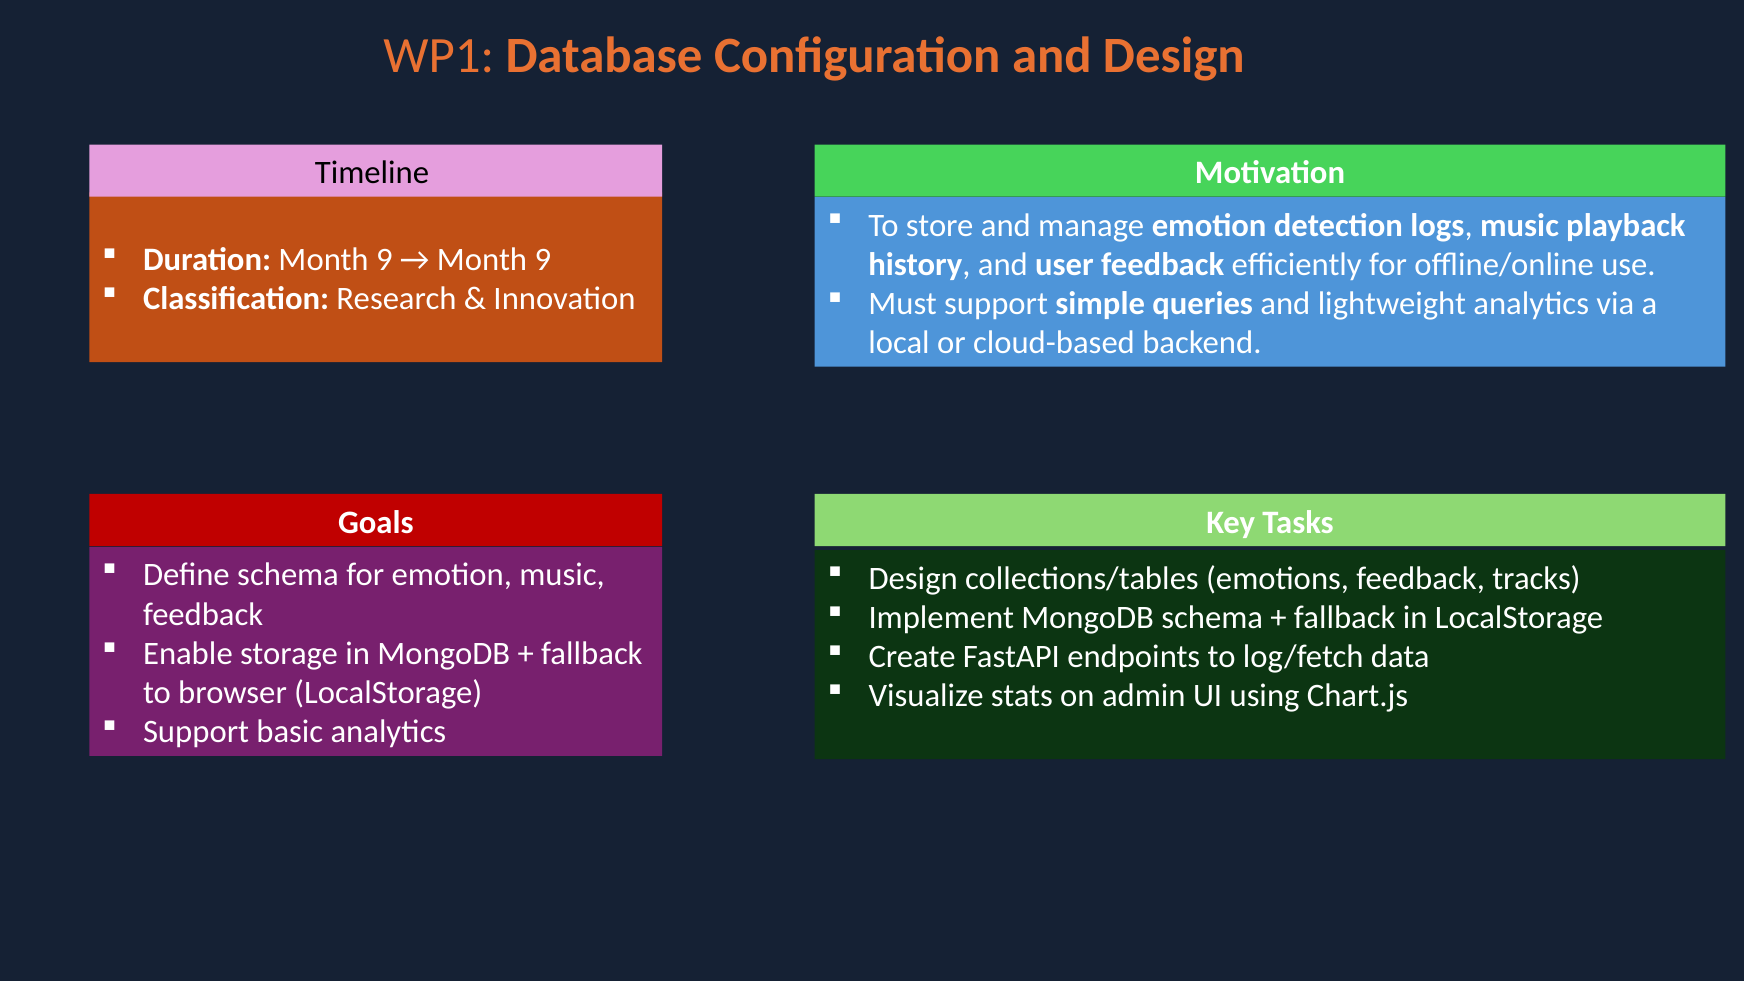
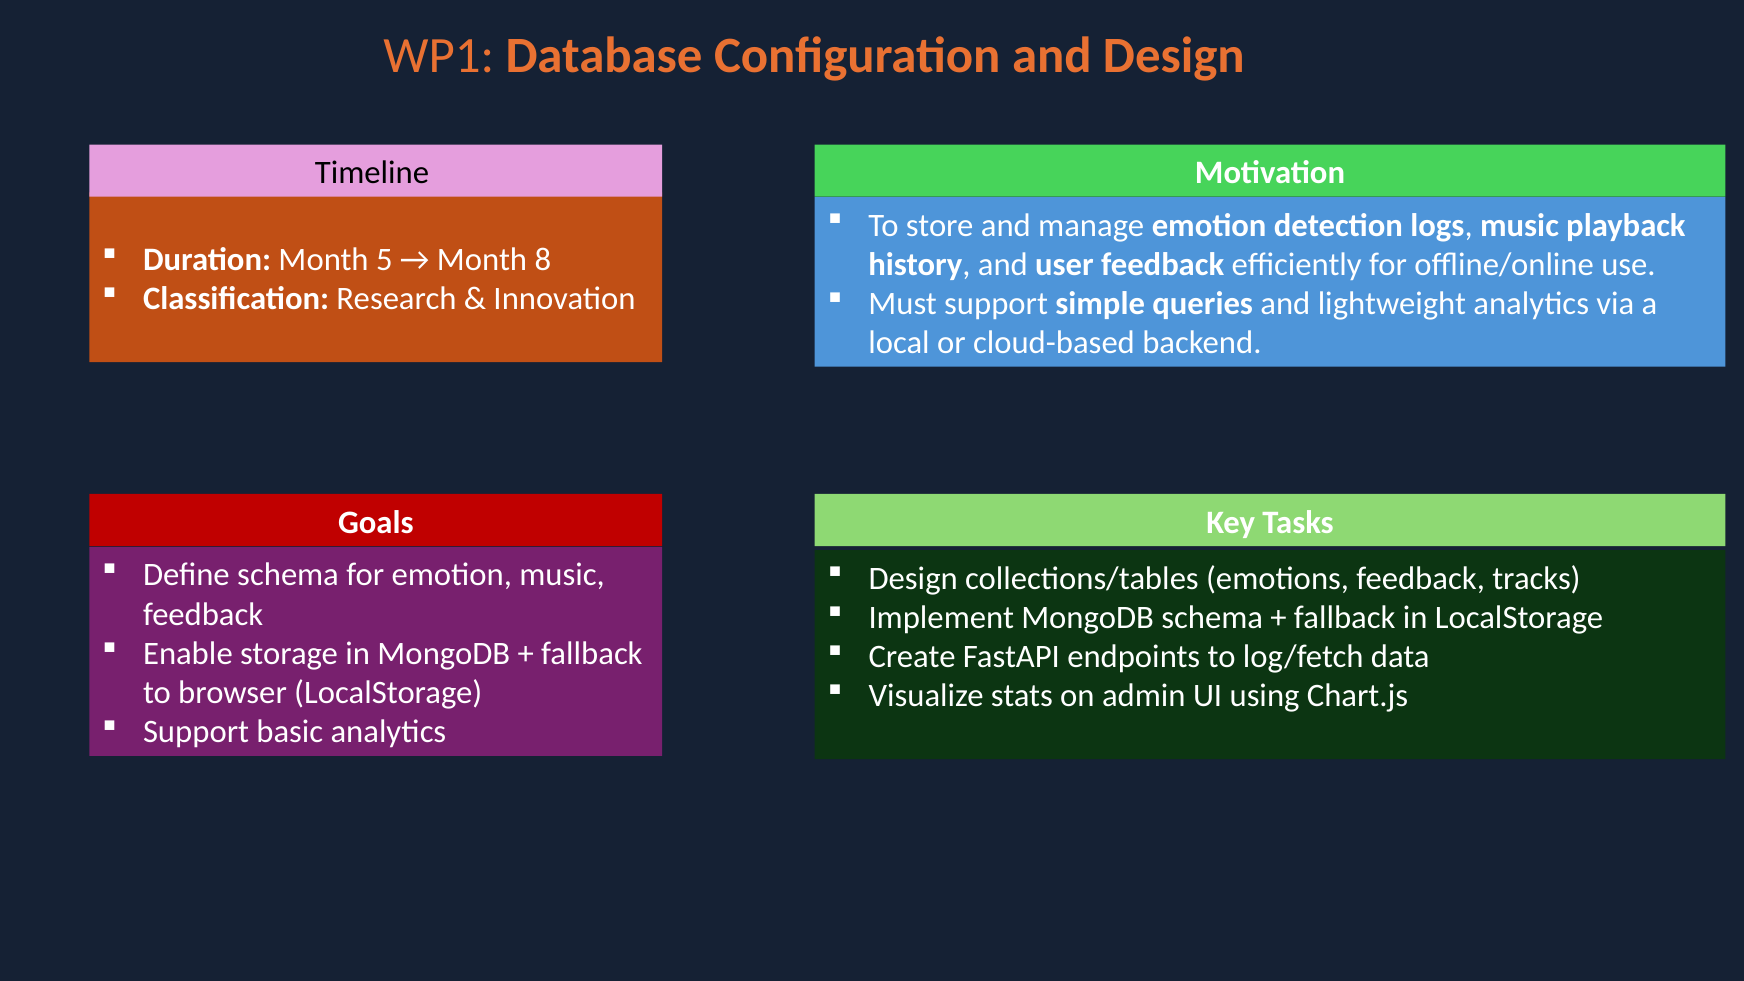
Duration Month 9: 9 -> 5
9 at (543, 260): 9 -> 8
